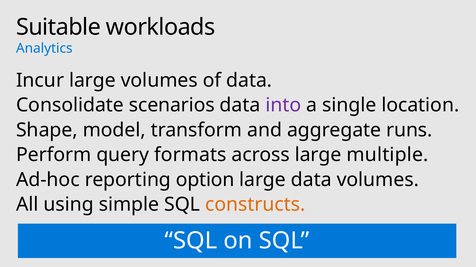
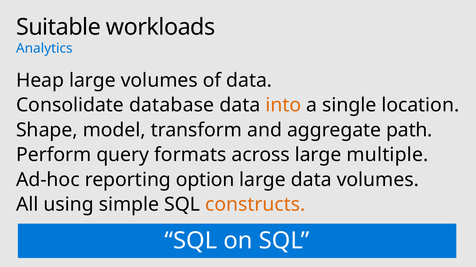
Incur: Incur -> Heap
scenarios: scenarios -> database
into colour: purple -> orange
runs: runs -> path
